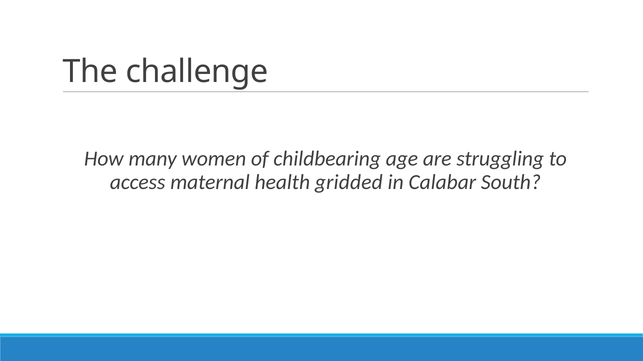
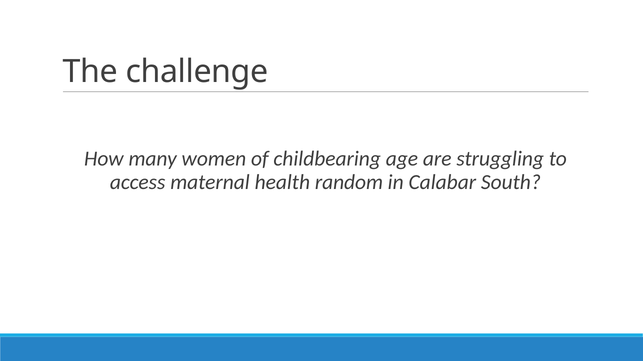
gridded: gridded -> random
